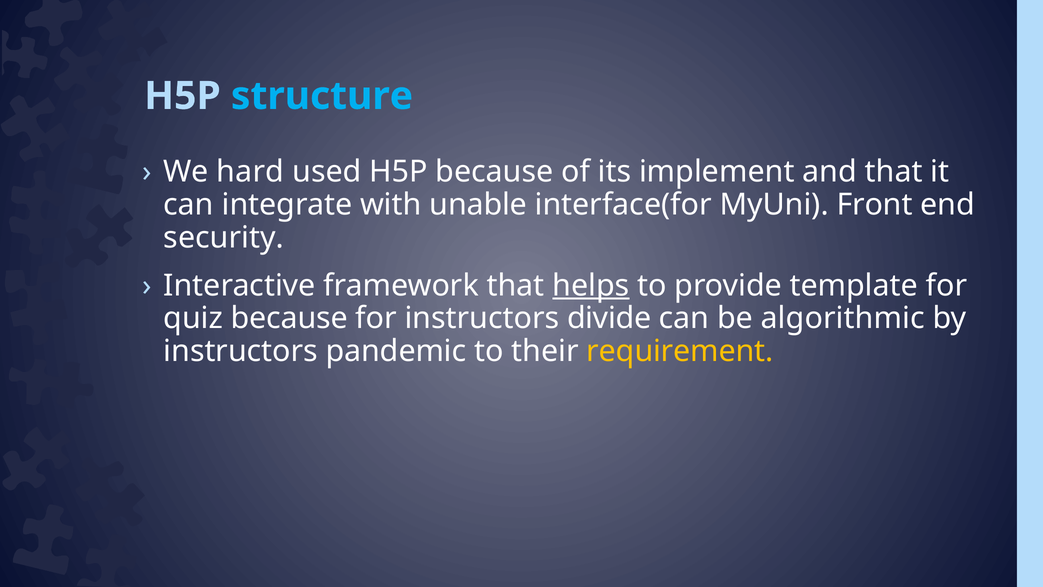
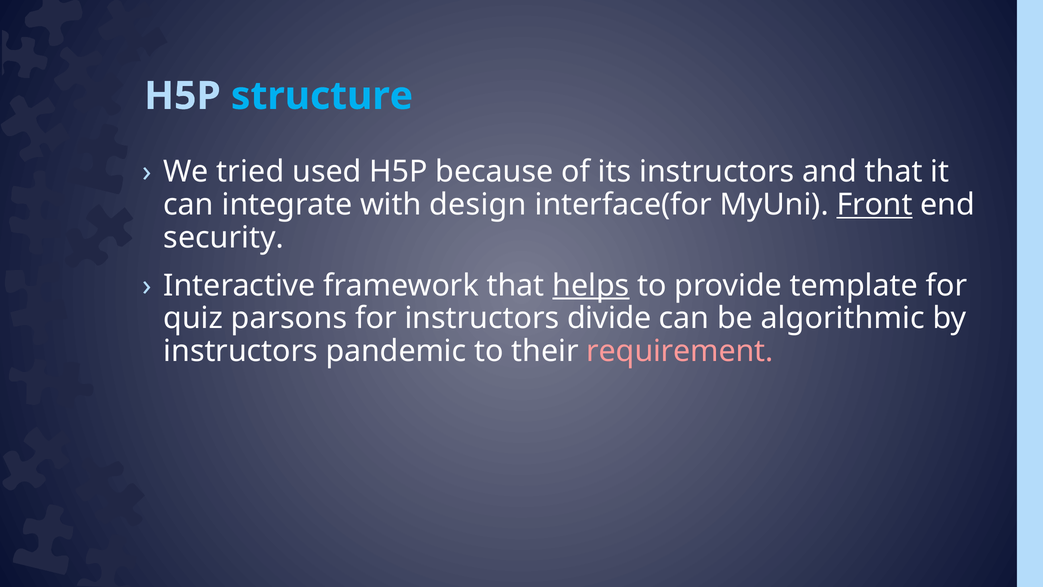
hard: hard -> tried
its implement: implement -> instructors
unable: unable -> design
Front underline: none -> present
quiz because: because -> parsons
requirement colour: yellow -> pink
